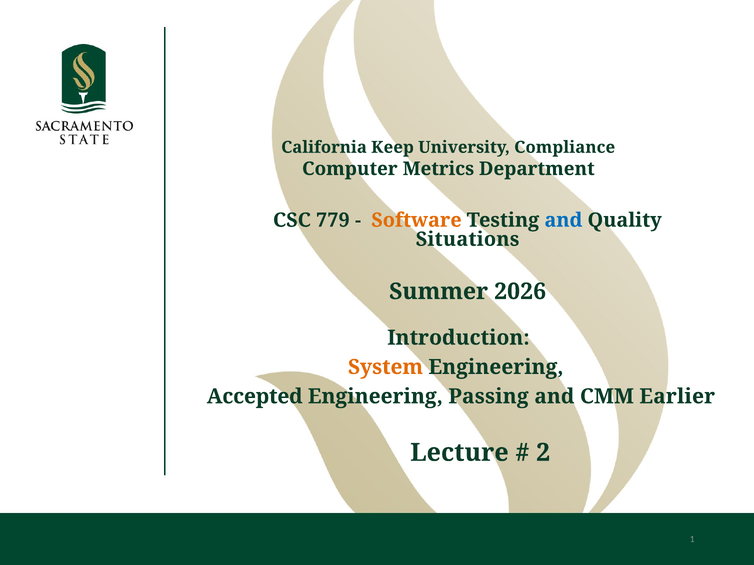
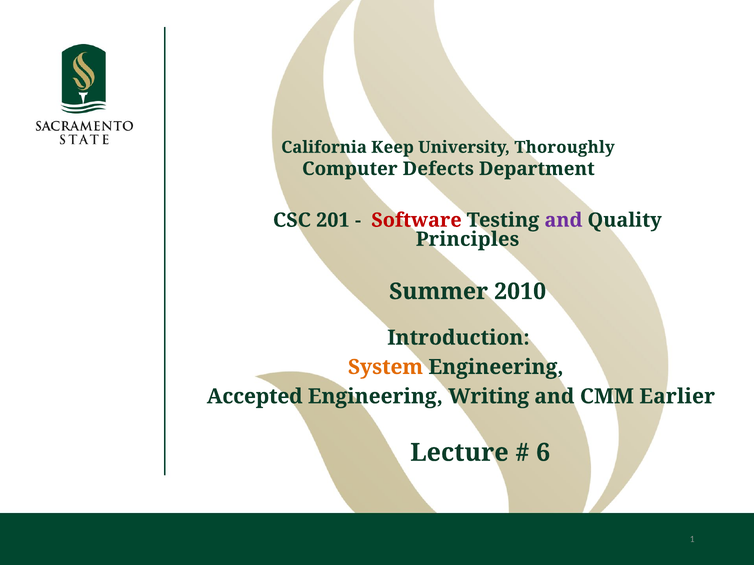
Compliance: Compliance -> Thoroughly
Metrics: Metrics -> Defects
779: 779 -> 201
Software colour: orange -> red
and at (563, 220) colour: blue -> purple
Situations: Situations -> Principles
2026: 2026 -> 2010
Passing: Passing -> Writing
2: 2 -> 6
